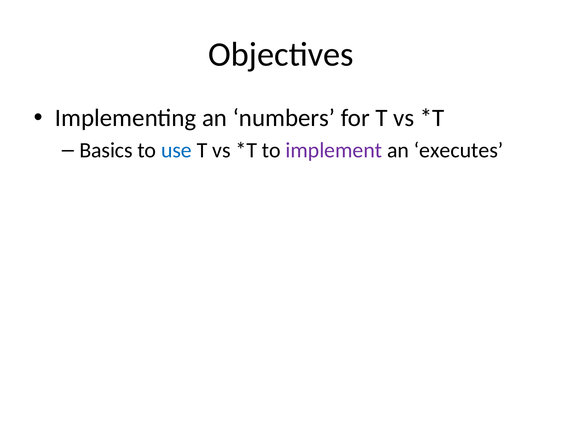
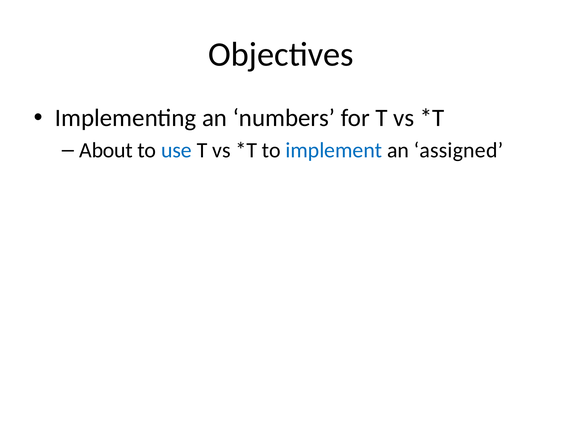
Basics: Basics -> About
implement colour: purple -> blue
executes: executes -> assigned
